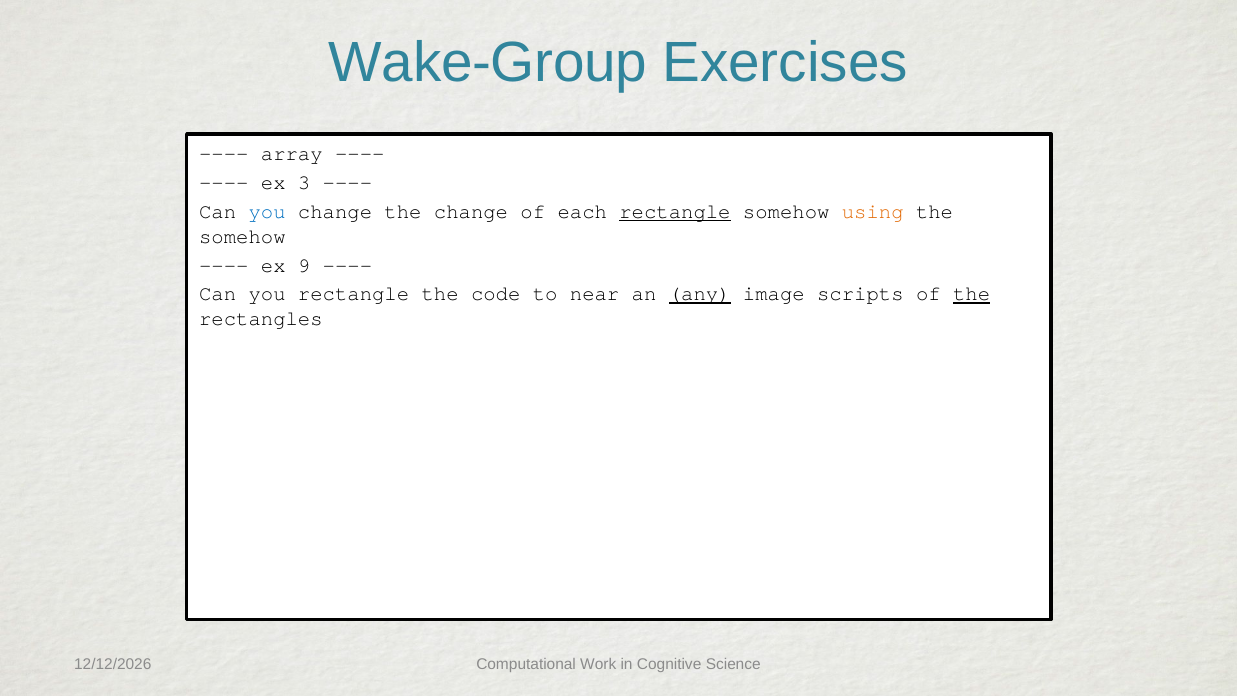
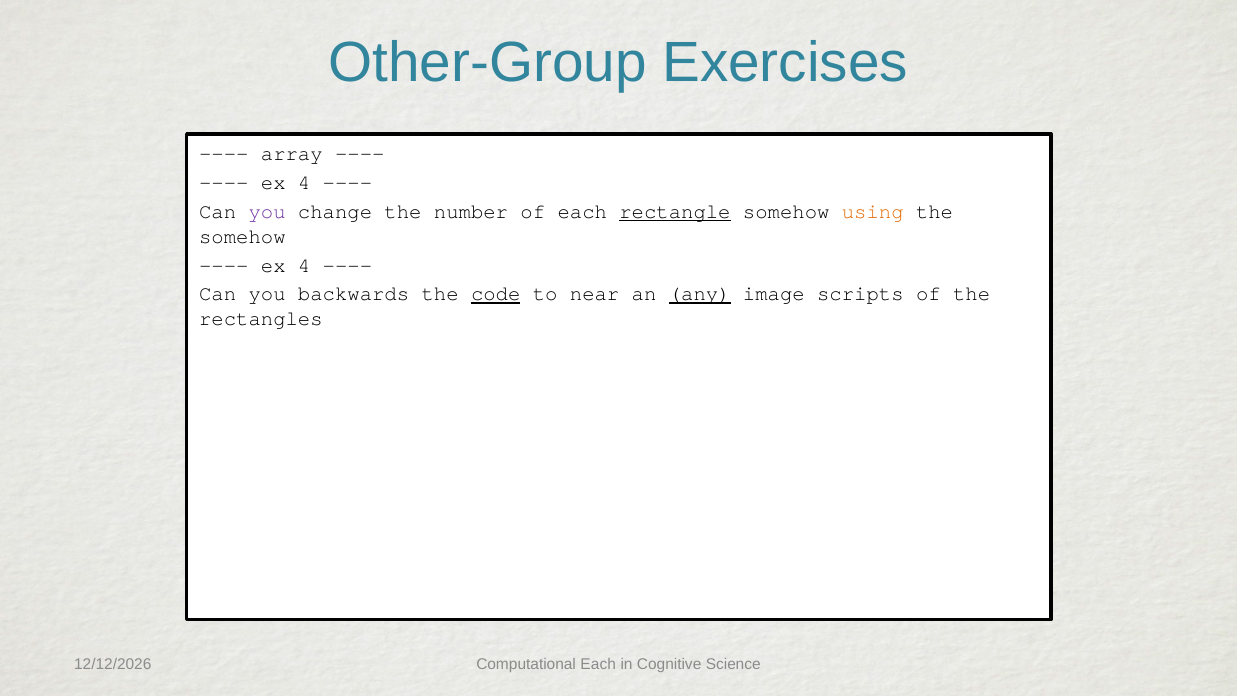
Wake-Group: Wake-Group -> Other-Group
3 at (304, 183): 3 -> 4
you at (267, 212) colour: blue -> purple
the change: change -> number
9 at (304, 265): 9 -> 4
you rectangle: rectangle -> backwards
code underline: none -> present
the at (972, 294) underline: present -> none
Computational Work: Work -> Each
